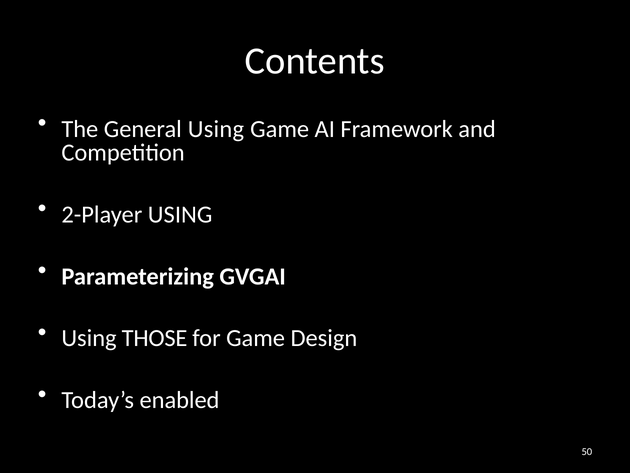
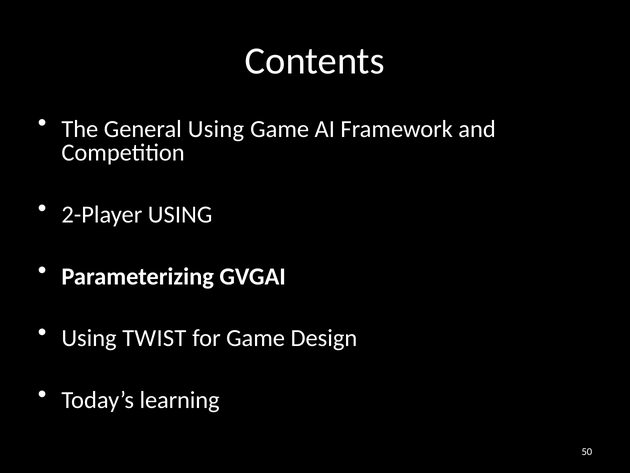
THOSE: THOSE -> TWIST
enabled: enabled -> learning
